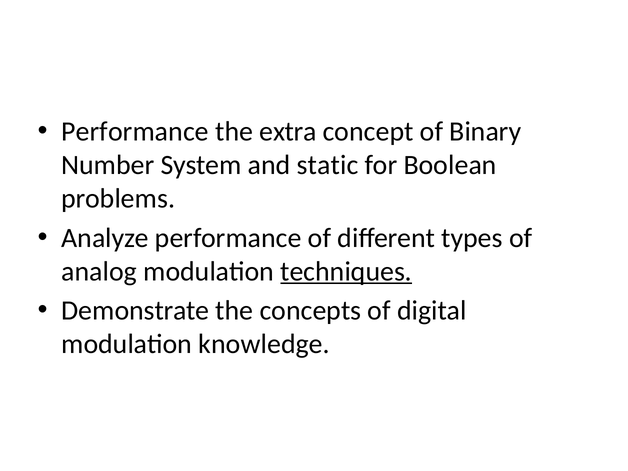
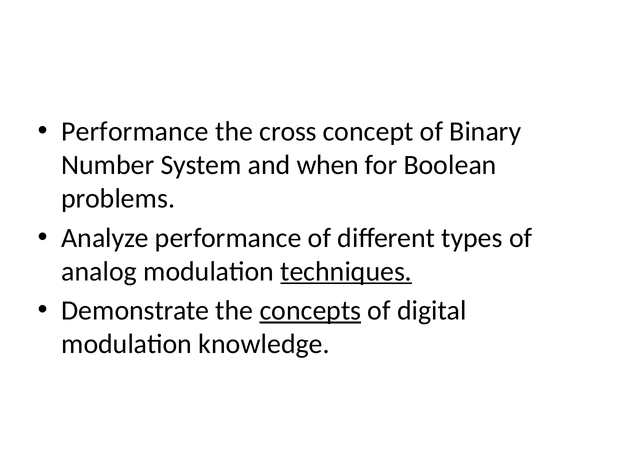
extra: extra -> cross
static: static -> when
concepts underline: none -> present
